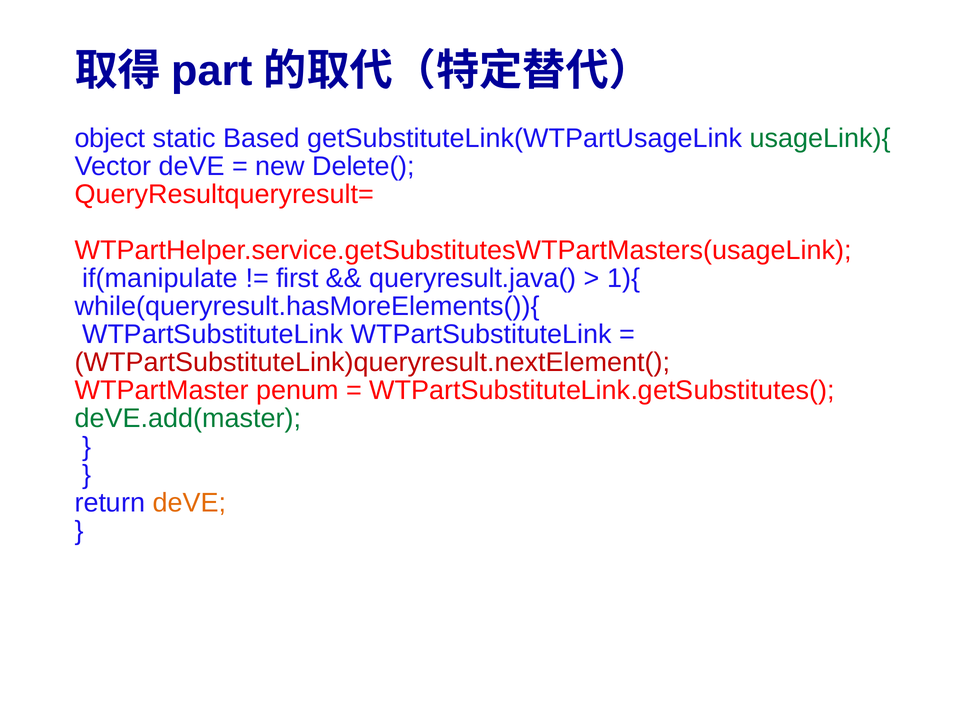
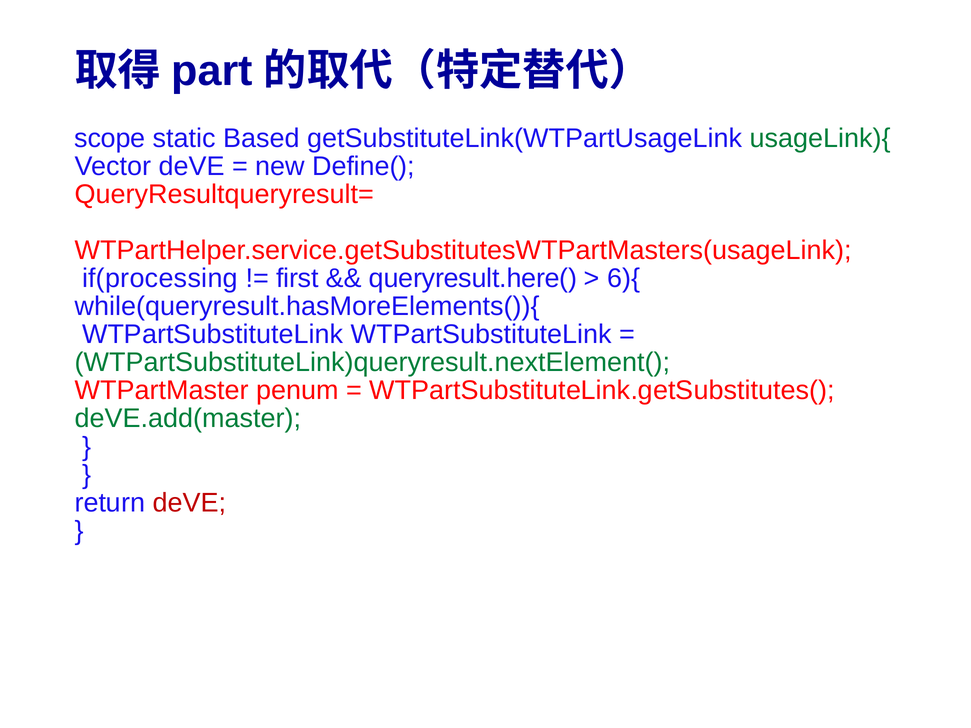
object: object -> scope
Delete(: Delete( -> Define(
if(manipulate: if(manipulate -> if(processing
queryresult.java(: queryresult.java( -> queryresult.here(
1){: 1){ -> 6){
WTPartSubstituteLink)queryresult.nextElement( colour: red -> green
deVE at (189, 503) colour: orange -> red
